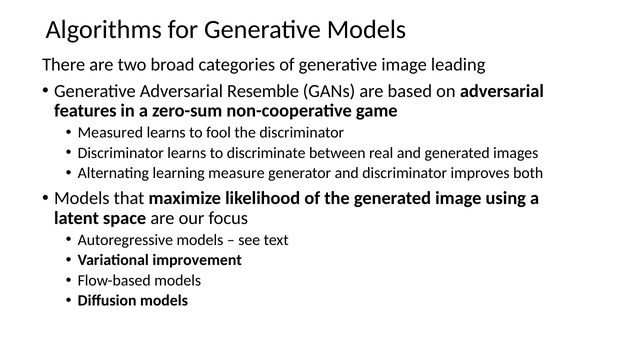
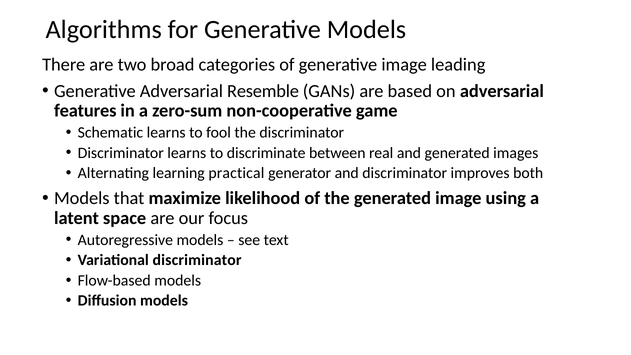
Measured: Measured -> Schematic
measure: measure -> practical
Variational improvement: improvement -> discriminator
